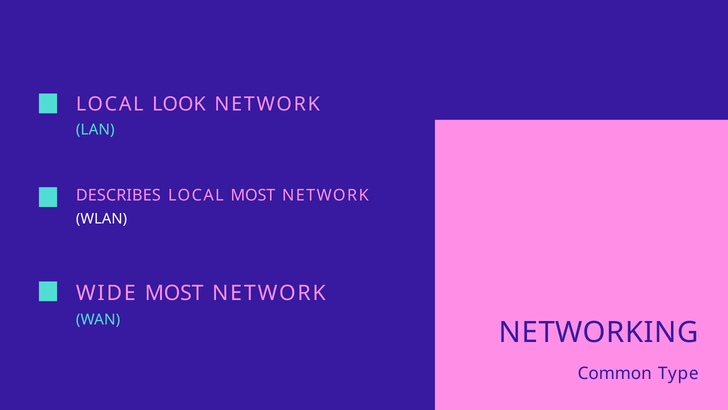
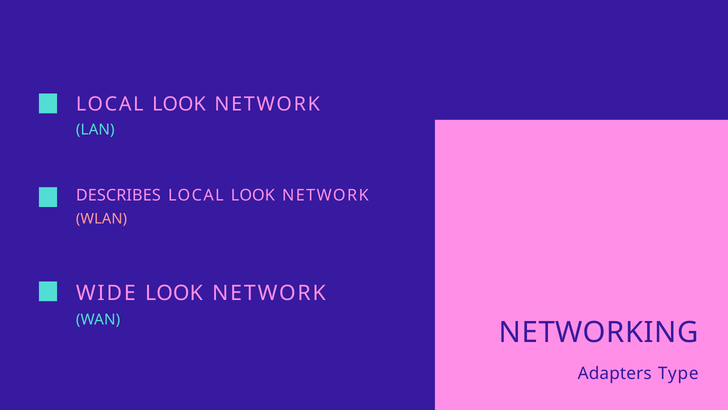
MOST at (253, 195): MOST -> LOOK
WLAN colour: white -> pink
WIDE MOST: MOST -> LOOK
Common: Common -> Adapters
